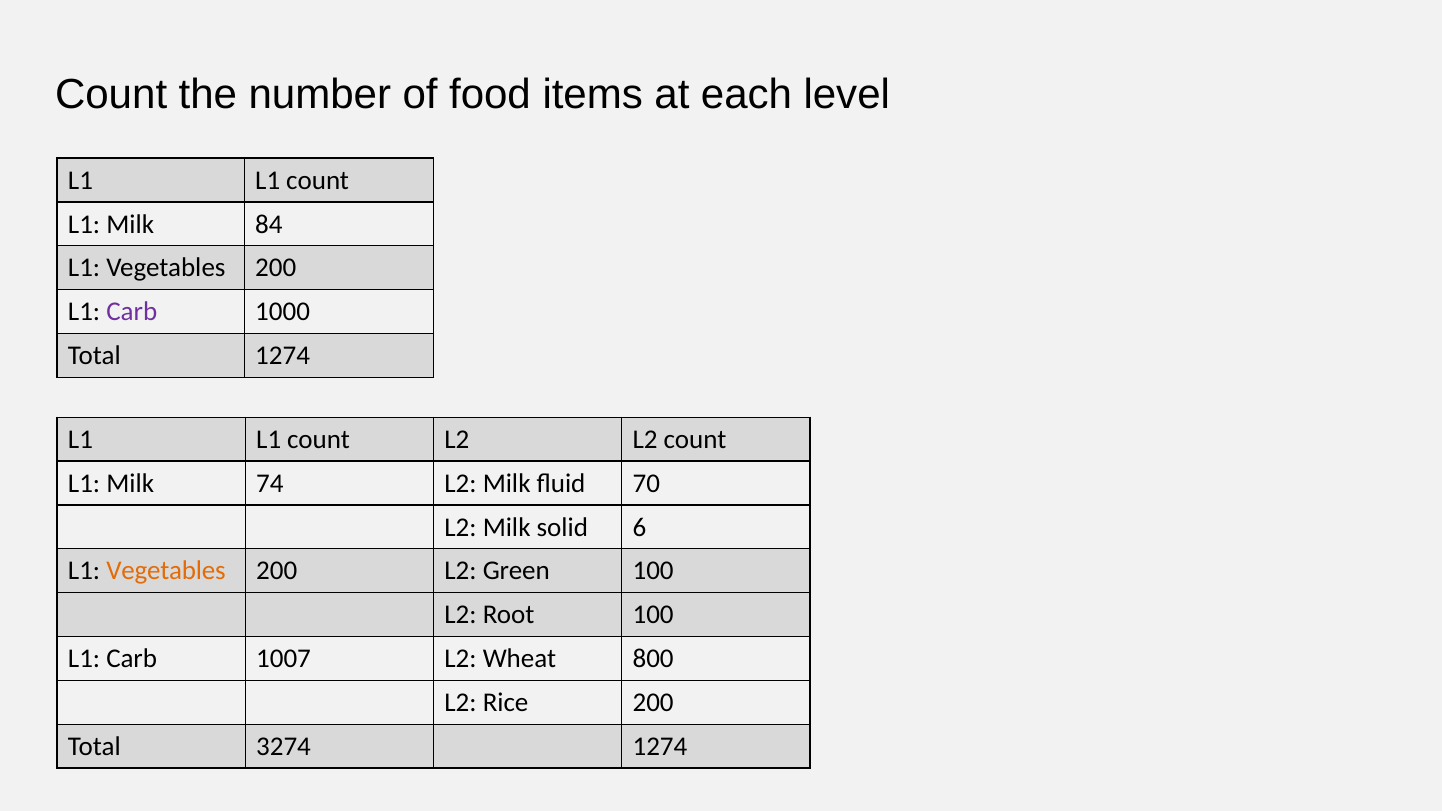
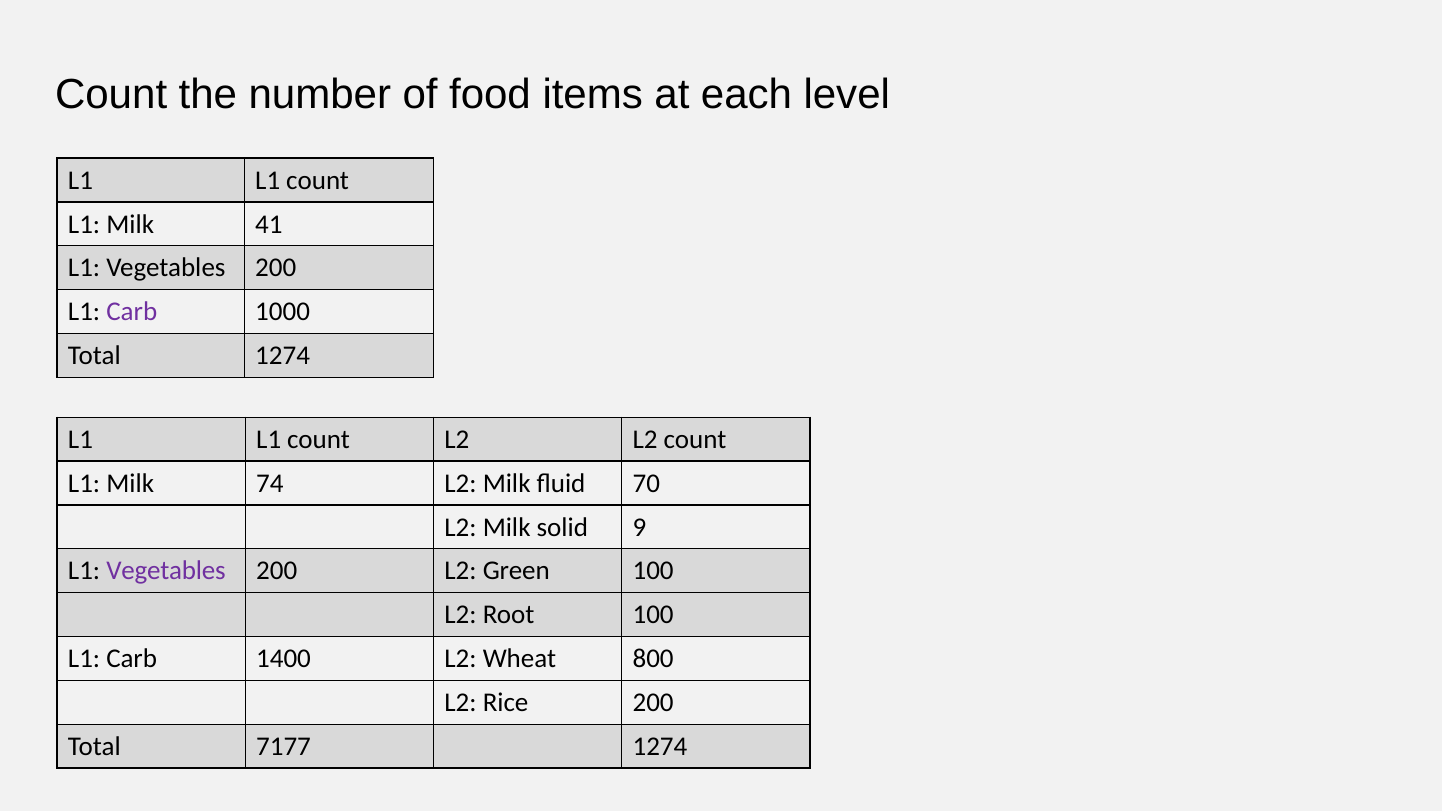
84: 84 -> 41
6: 6 -> 9
Vegetables at (166, 571) colour: orange -> purple
1007: 1007 -> 1400
3274: 3274 -> 7177
